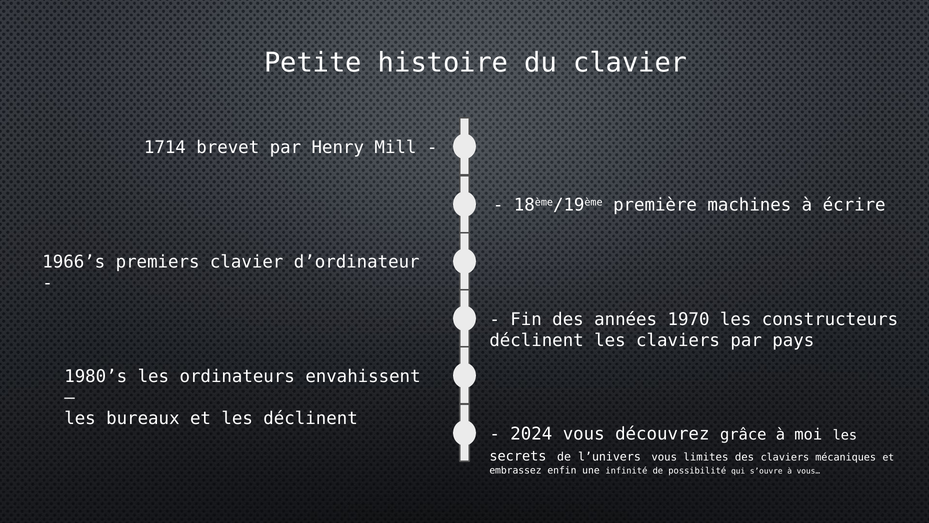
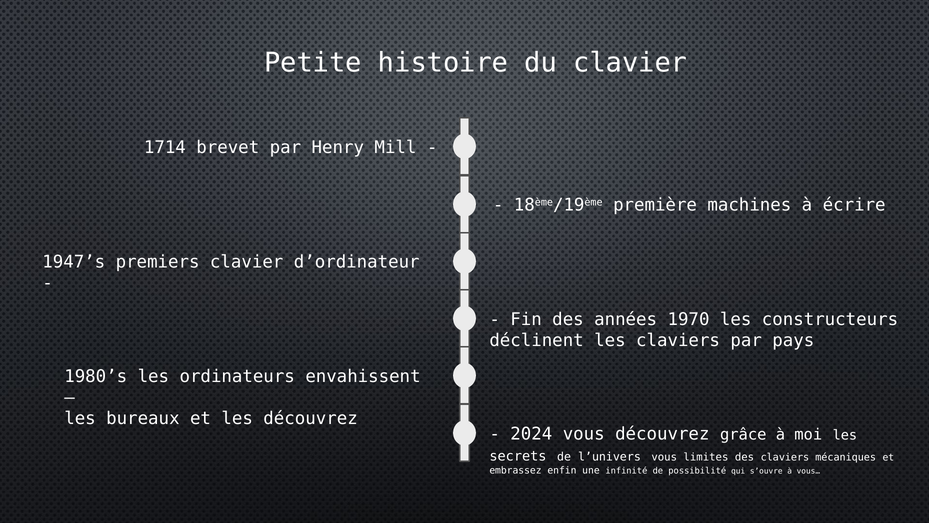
1966’s: 1966’s -> 1947’s
les déclinent: déclinent -> découvrez
